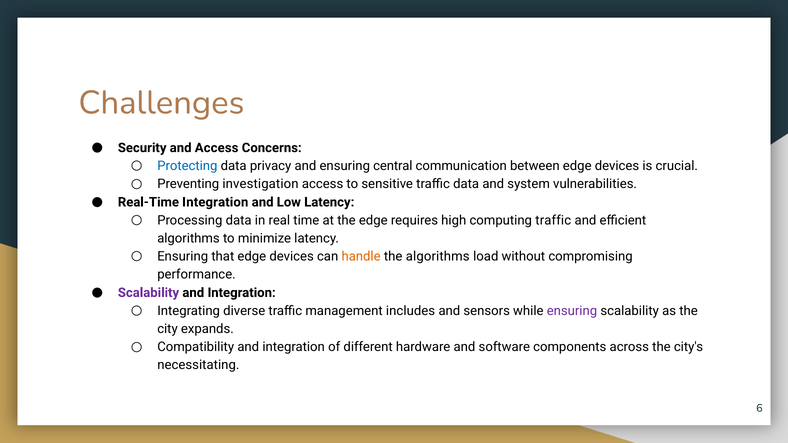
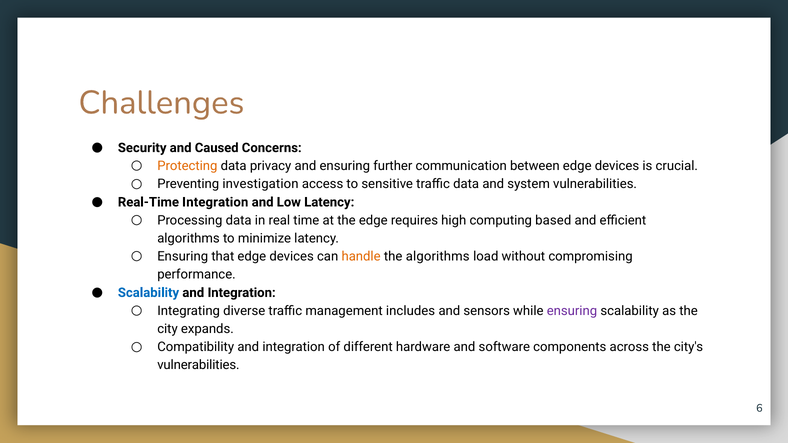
and Access: Access -> Caused
Protecting colour: blue -> orange
central: central -> further
computing traffic: traffic -> based
Scalability at (148, 293) colour: purple -> blue
necessitating at (198, 365): necessitating -> vulnerabilities
